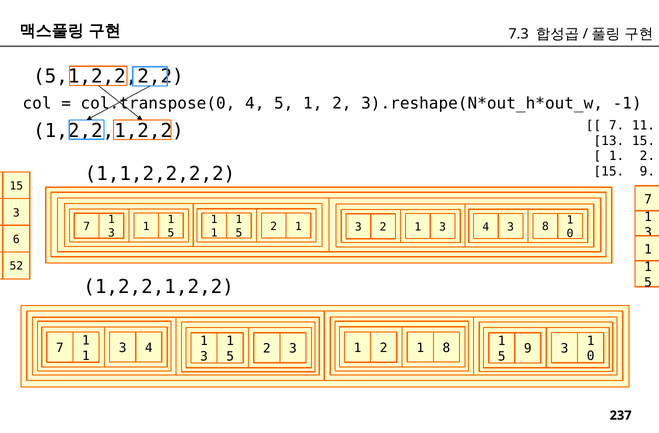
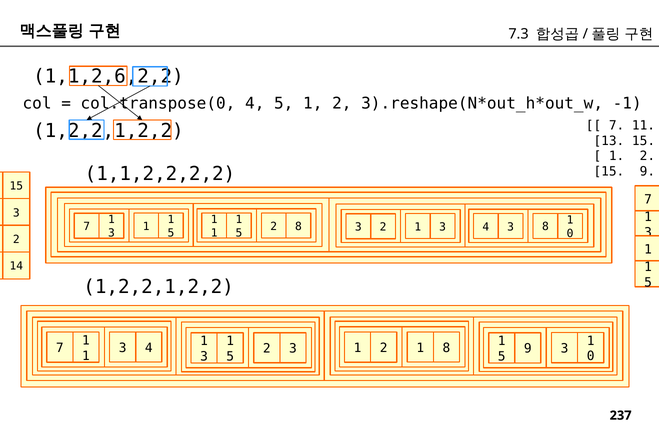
5,1,2,2,2,2: 5,1,2,2,2,2 -> 1,1,2,6,2,2
1 at (298, 226): 1 -> 8
6 at (16, 239): 6 -> 2
52: 52 -> 14
